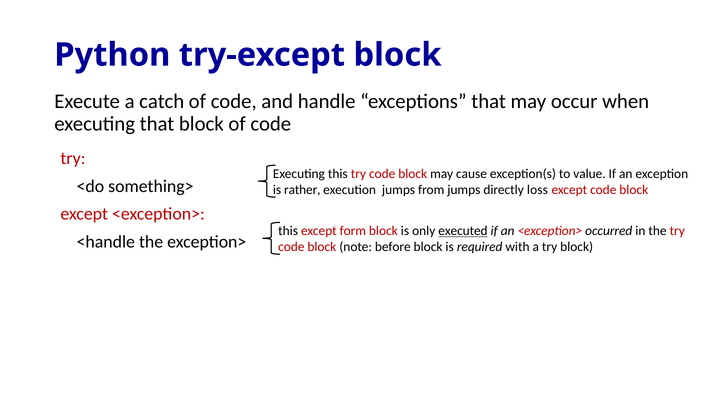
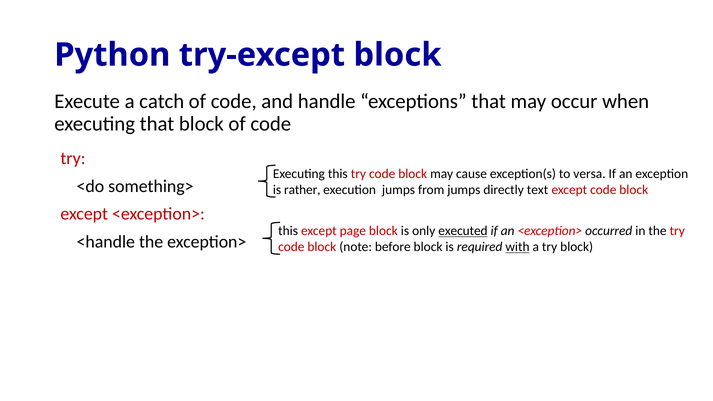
value: value -> versa
loss: loss -> text
form: form -> page
with underline: none -> present
